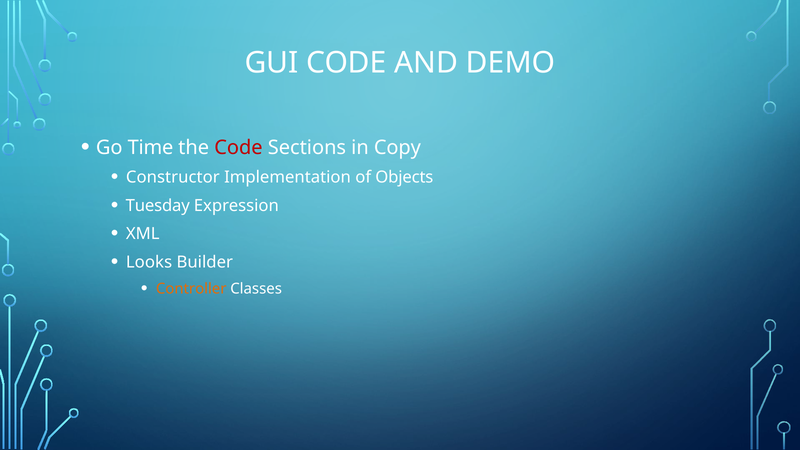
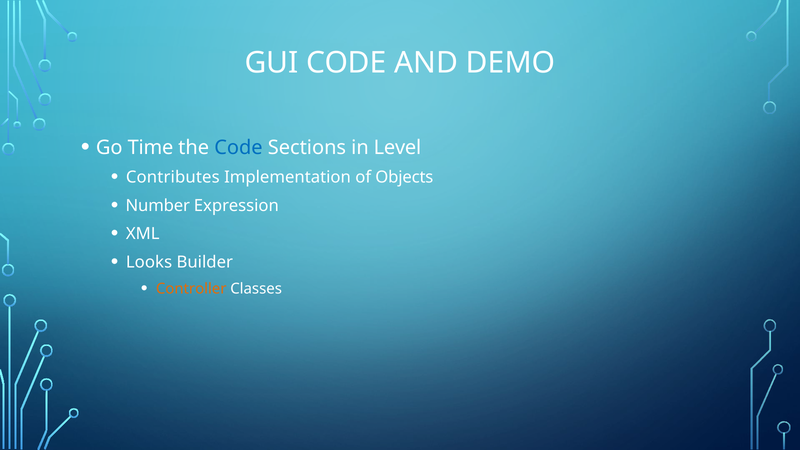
Code at (238, 148) colour: red -> blue
Copy: Copy -> Level
Constructor: Constructor -> Contributes
Tuesday: Tuesday -> Number
